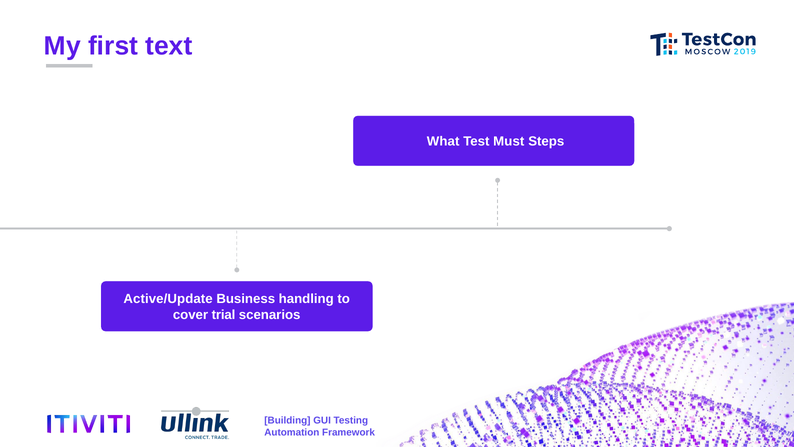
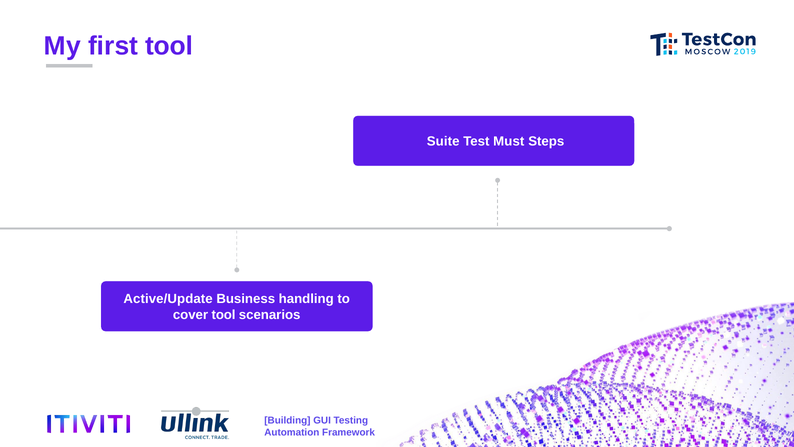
first text: text -> tool
What: What -> Suite
cover trial: trial -> tool
